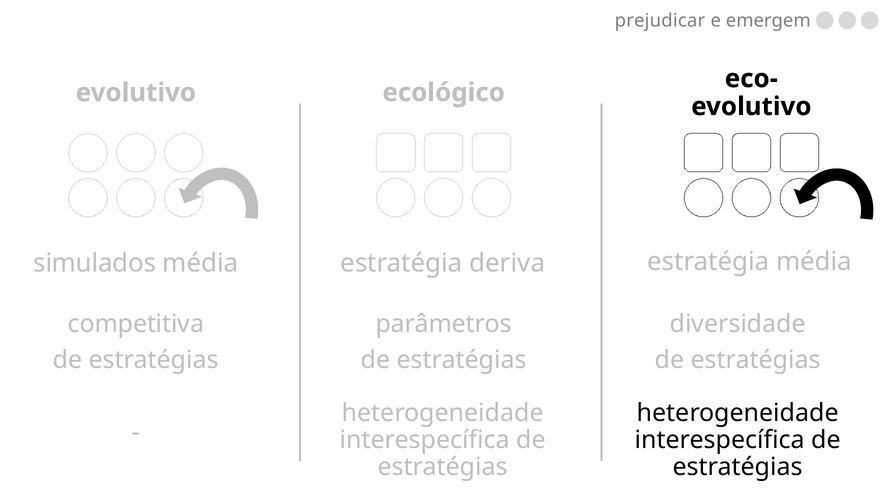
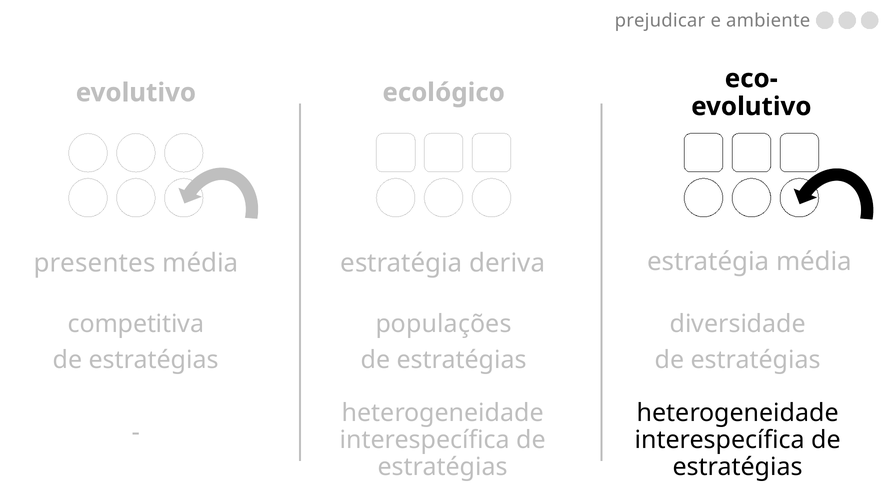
emergem: emergem -> ambiente
simulados: simulados -> presentes
parâmetros: parâmetros -> populações
